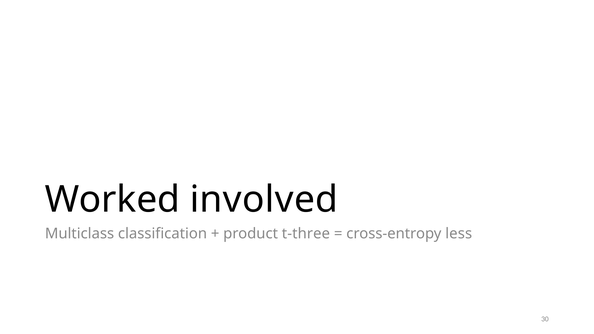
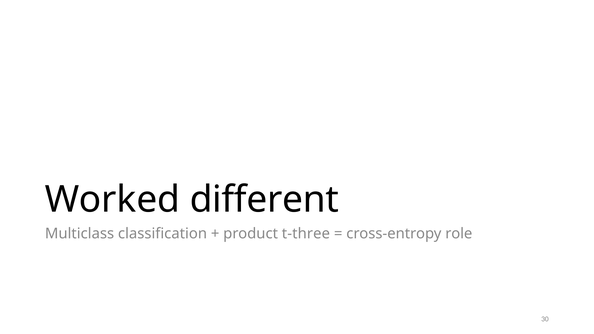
involved: involved -> different
less: less -> role
